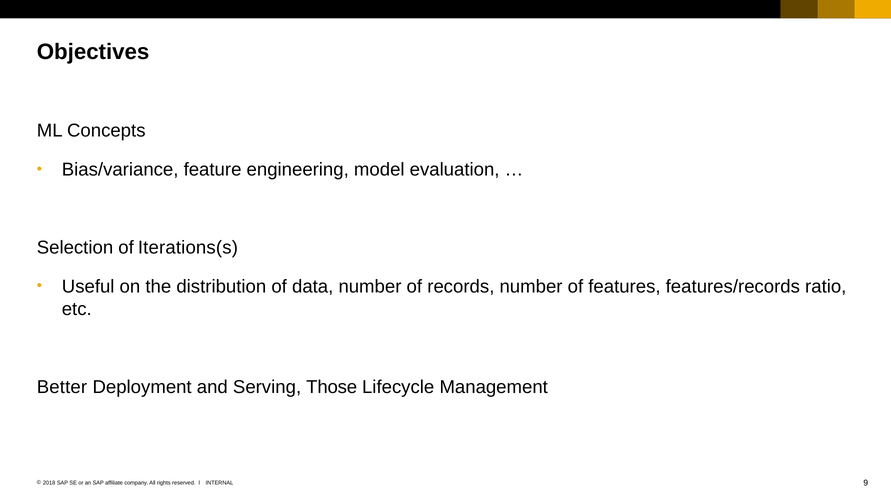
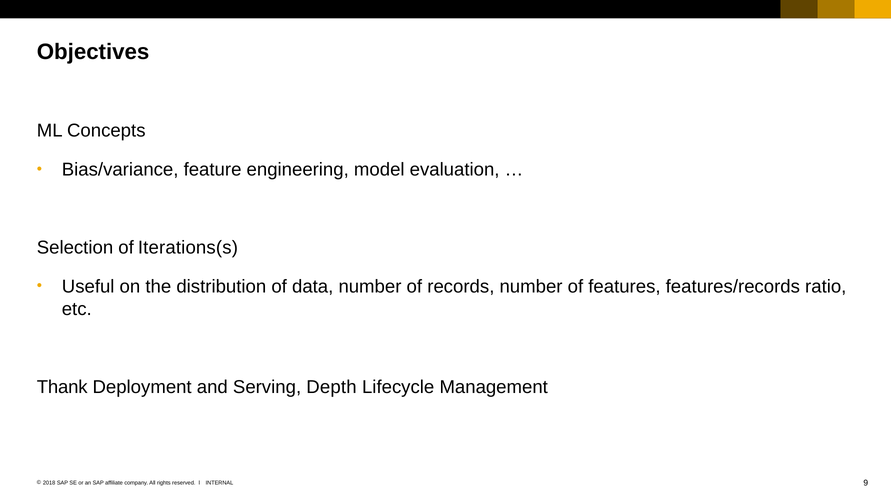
Better: Better -> Thank
Those: Those -> Depth
